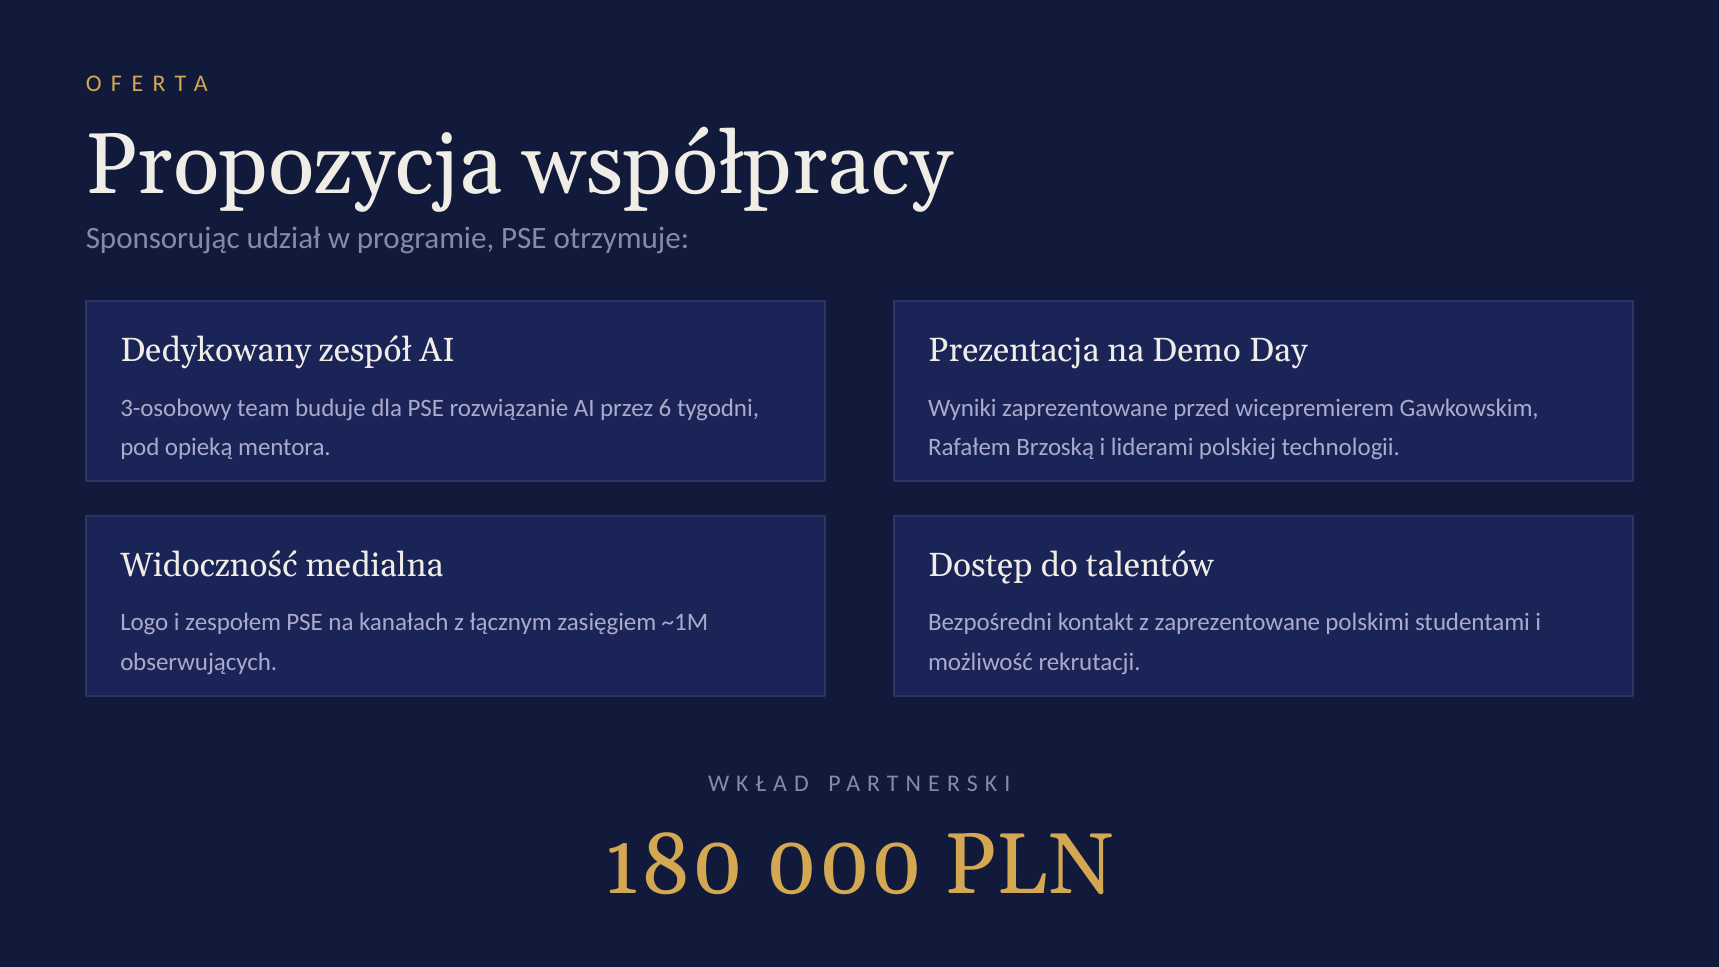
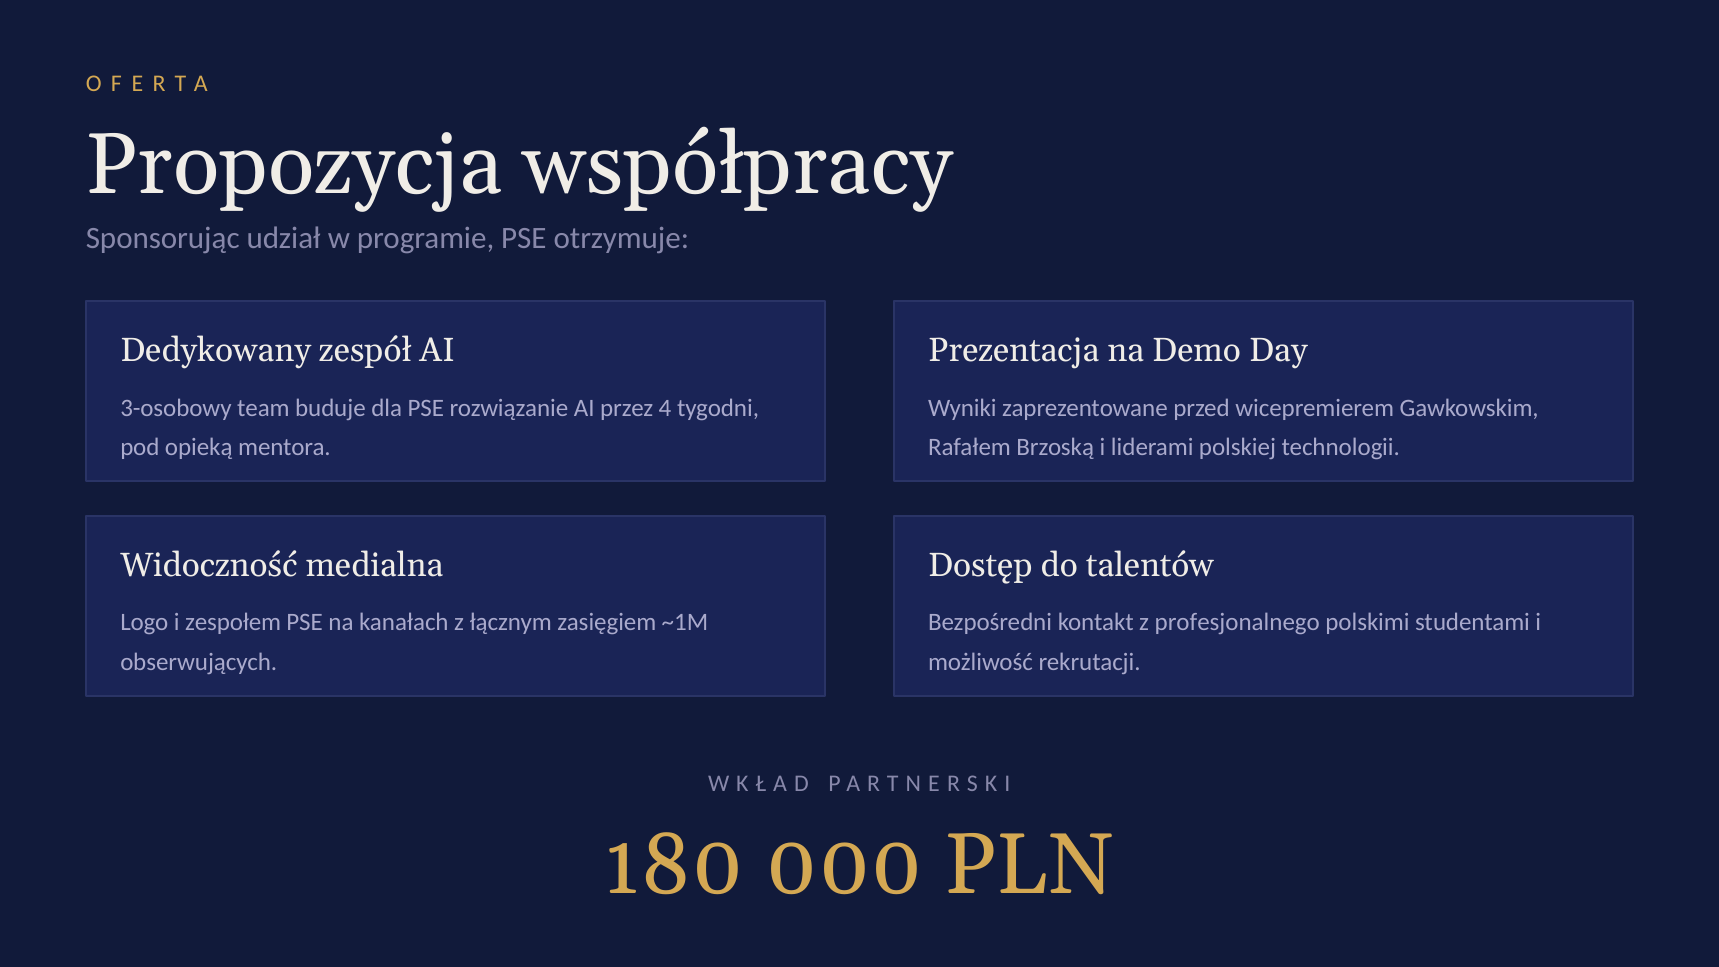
6: 6 -> 4
z zaprezentowane: zaprezentowane -> profesjonalnego
